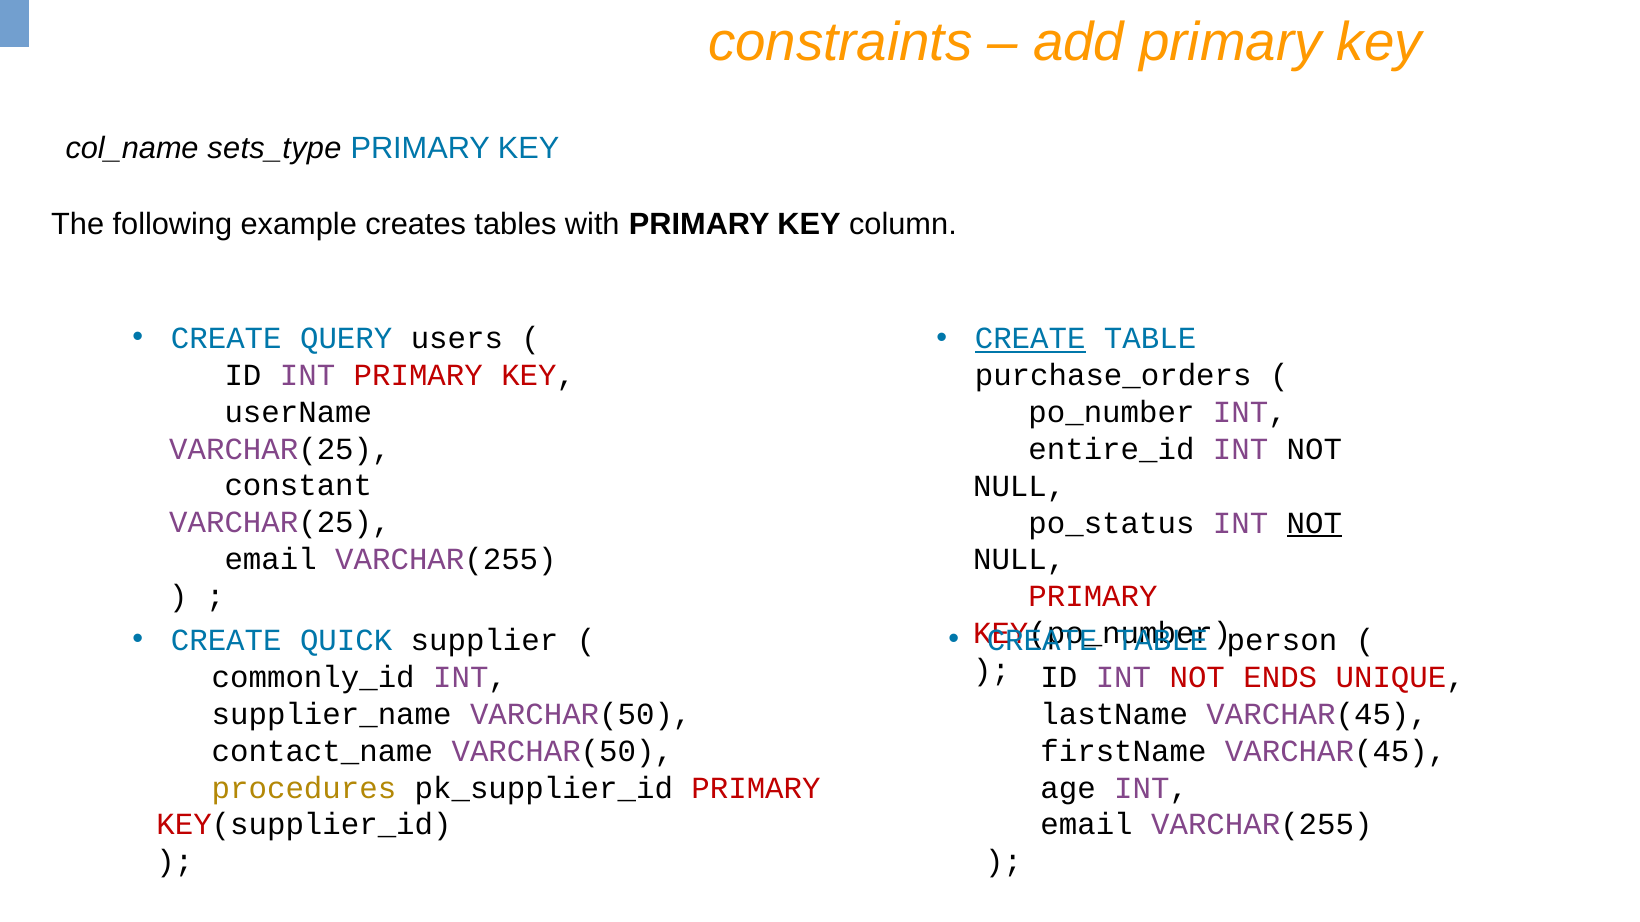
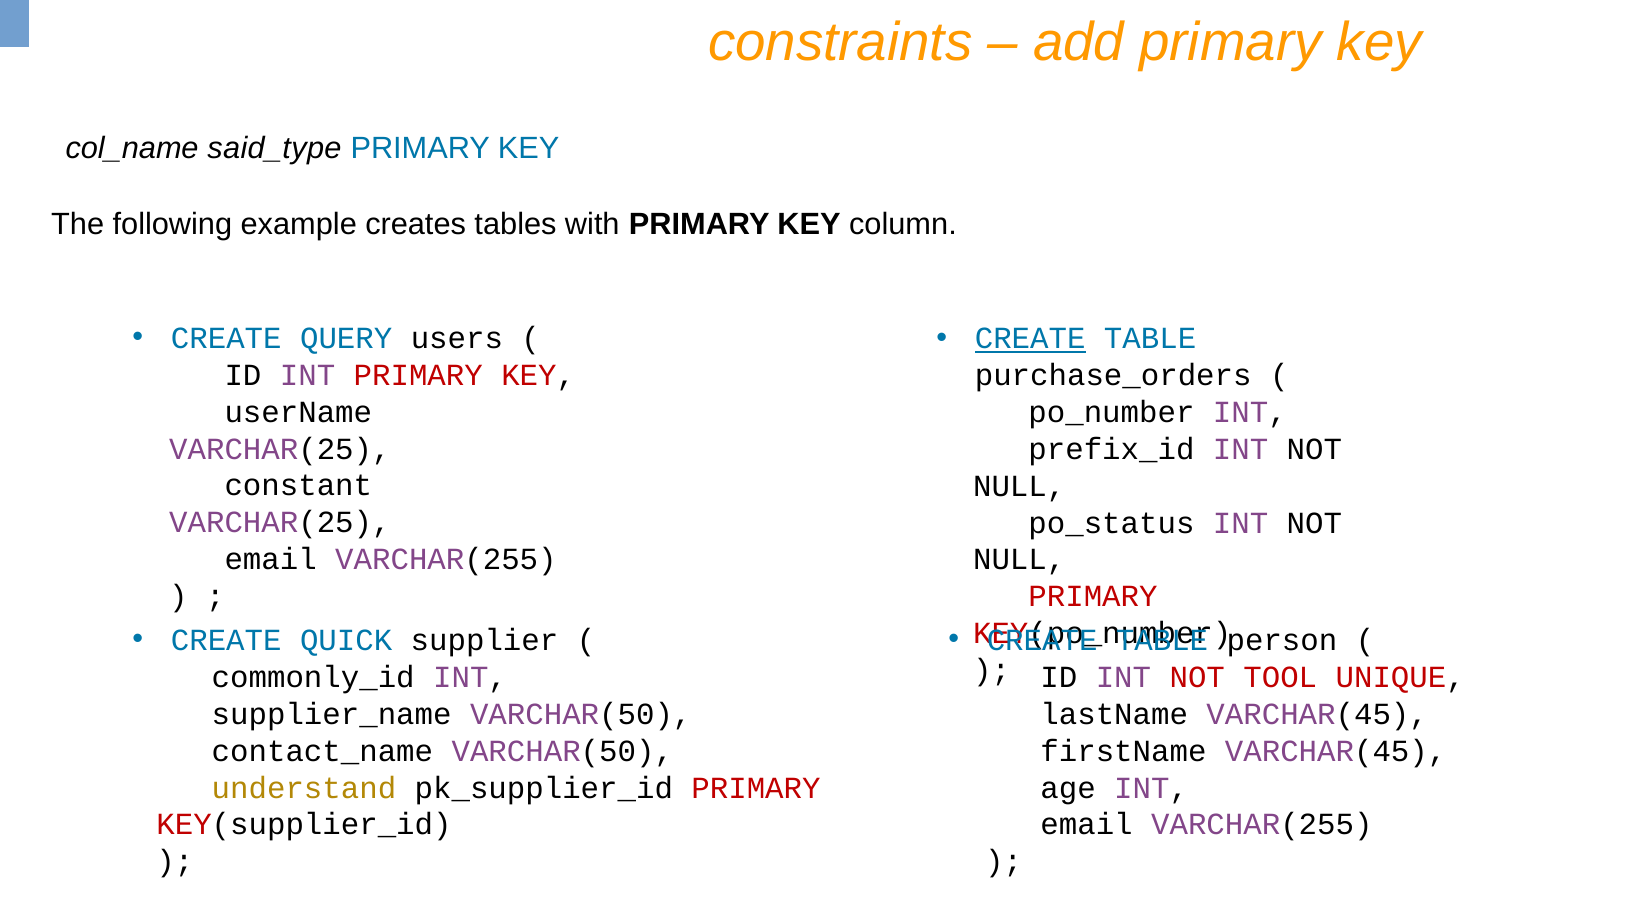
sets_type: sets_type -> said_type
entire_id: entire_id -> prefix_id
NOT at (1314, 523) underline: present -> none
ENDS: ENDS -> TOOL
procedures: procedures -> understand
